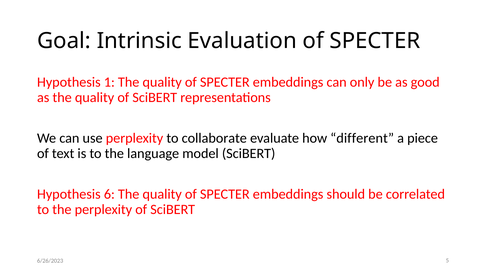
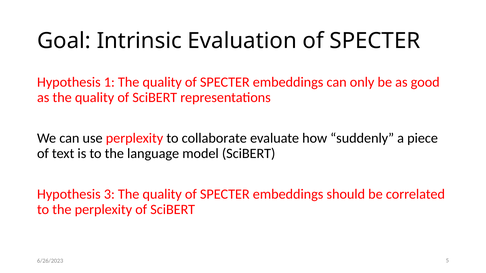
different: different -> suddenly
6: 6 -> 3
